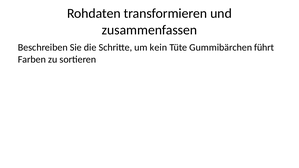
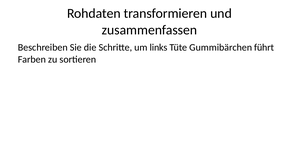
kein: kein -> links
